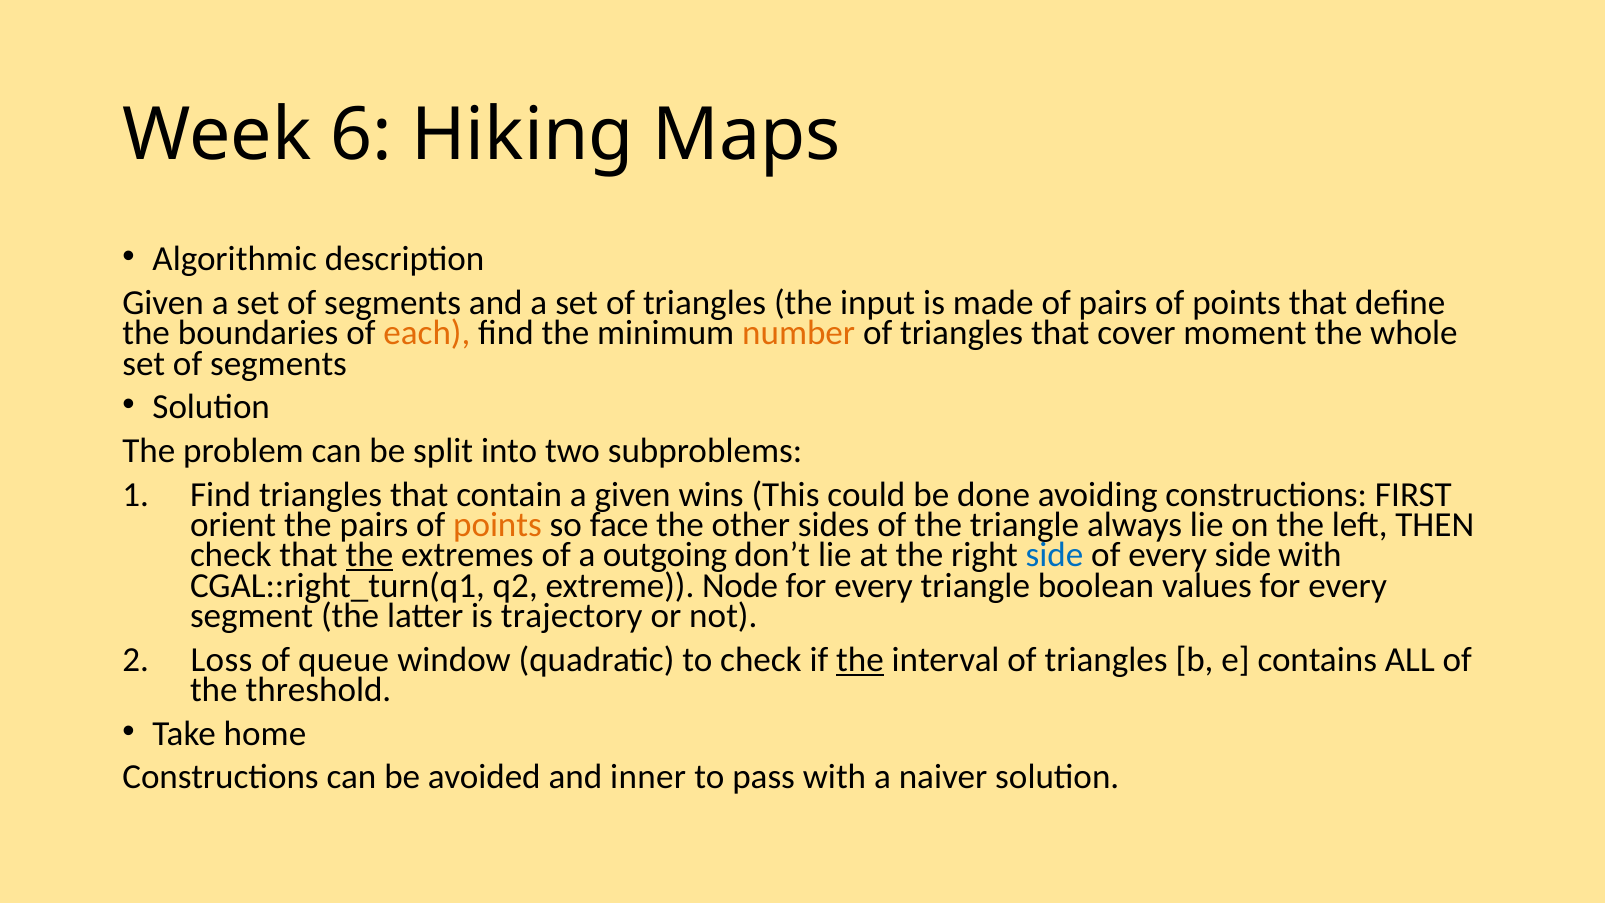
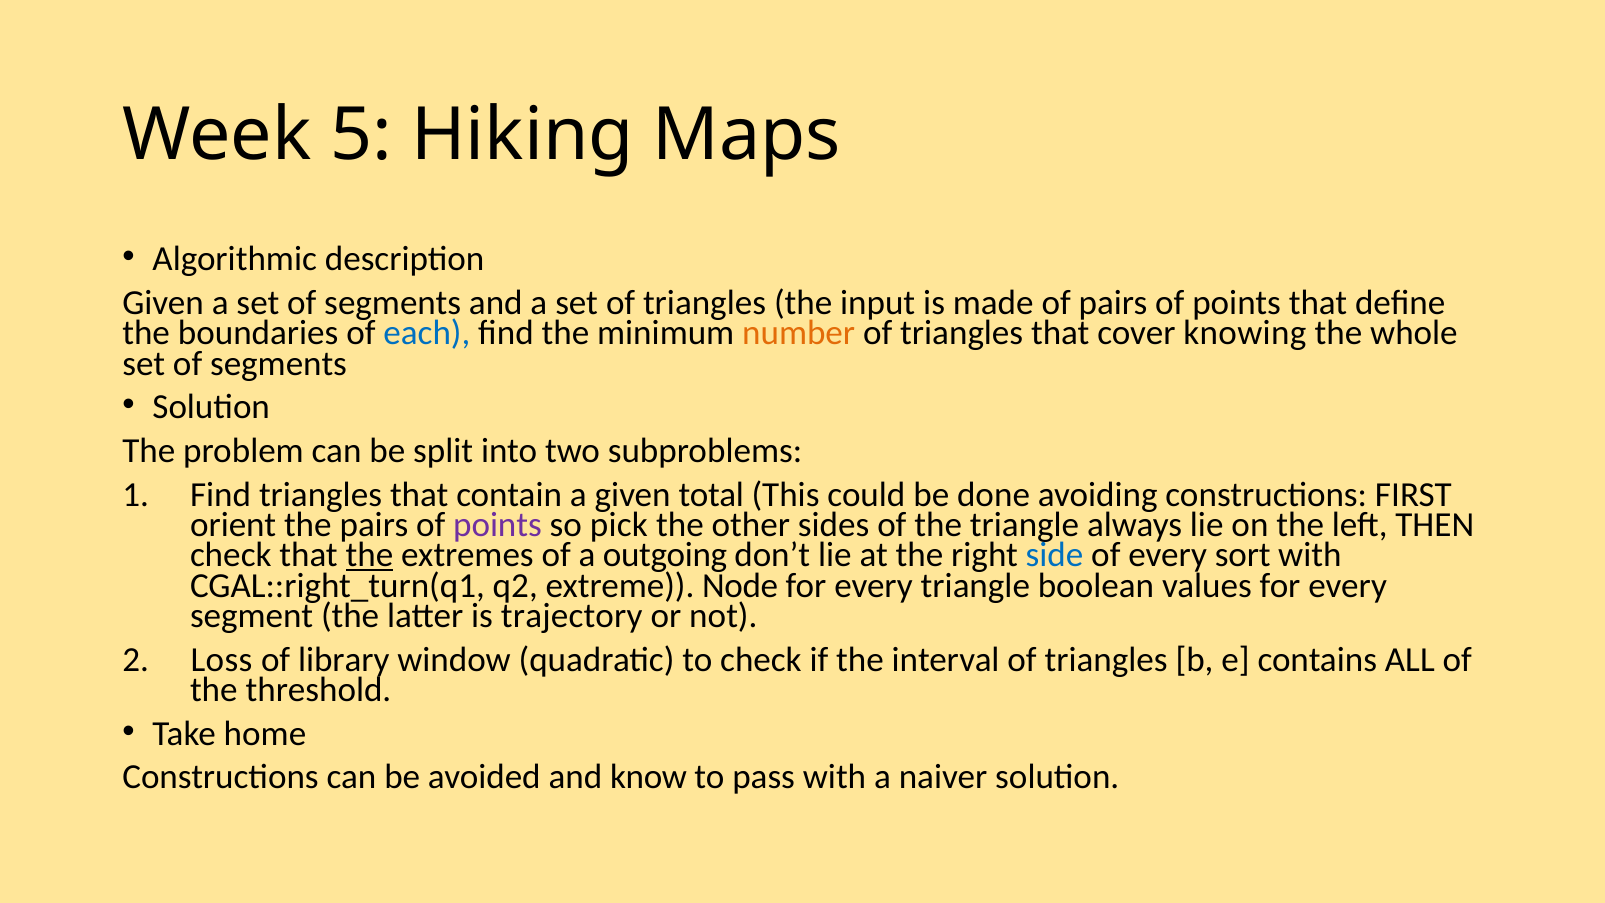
6: 6 -> 5
each colour: orange -> blue
moment: moment -> knowing
wins: wins -> total
points at (497, 525) colour: orange -> purple
face: face -> pick
every side: side -> sort
queue: queue -> library
the at (860, 659) underline: present -> none
inner: inner -> know
